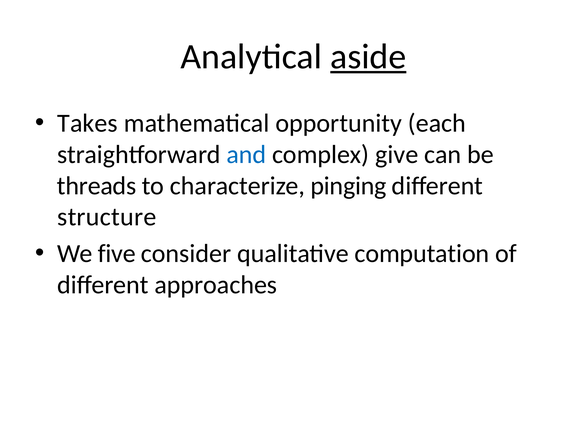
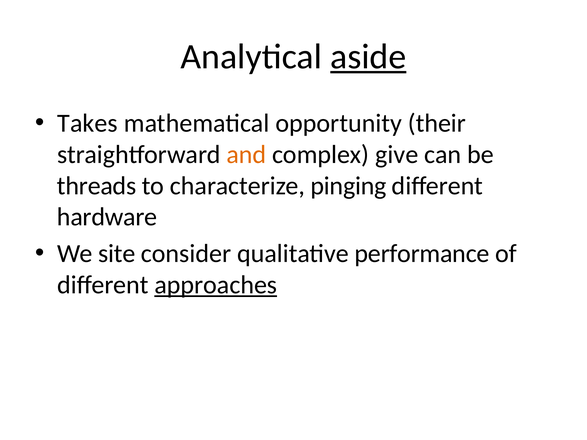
each: each -> their
and colour: blue -> orange
structure: structure -> hardware
five: five -> site
computation: computation -> performance
approaches underline: none -> present
